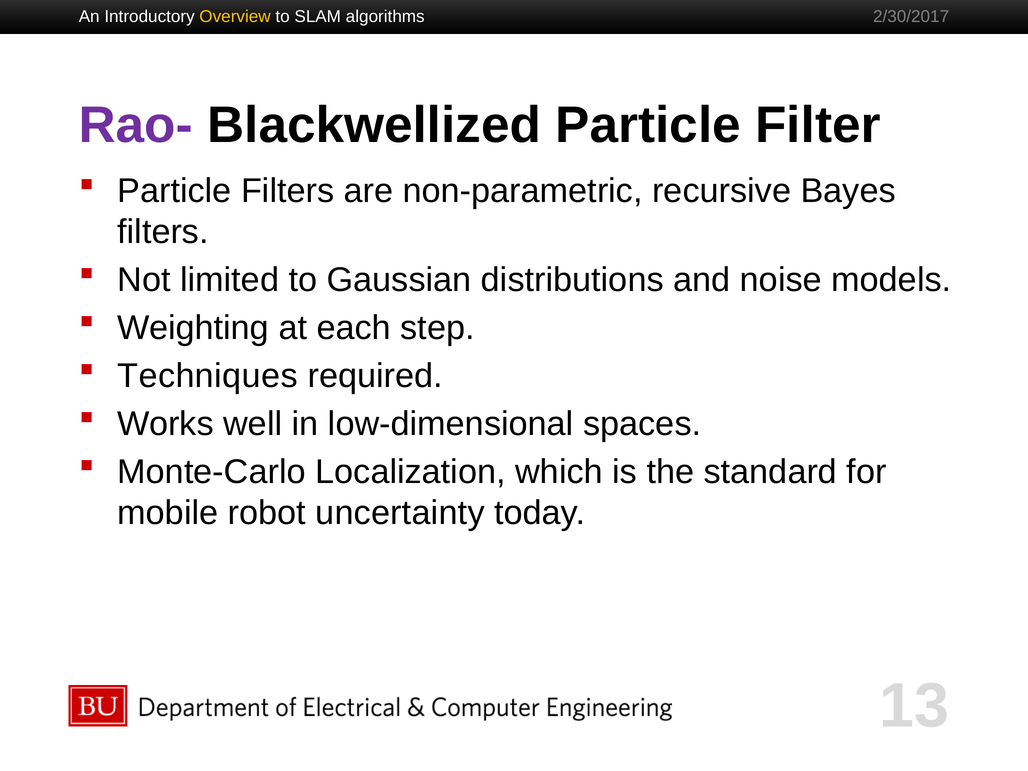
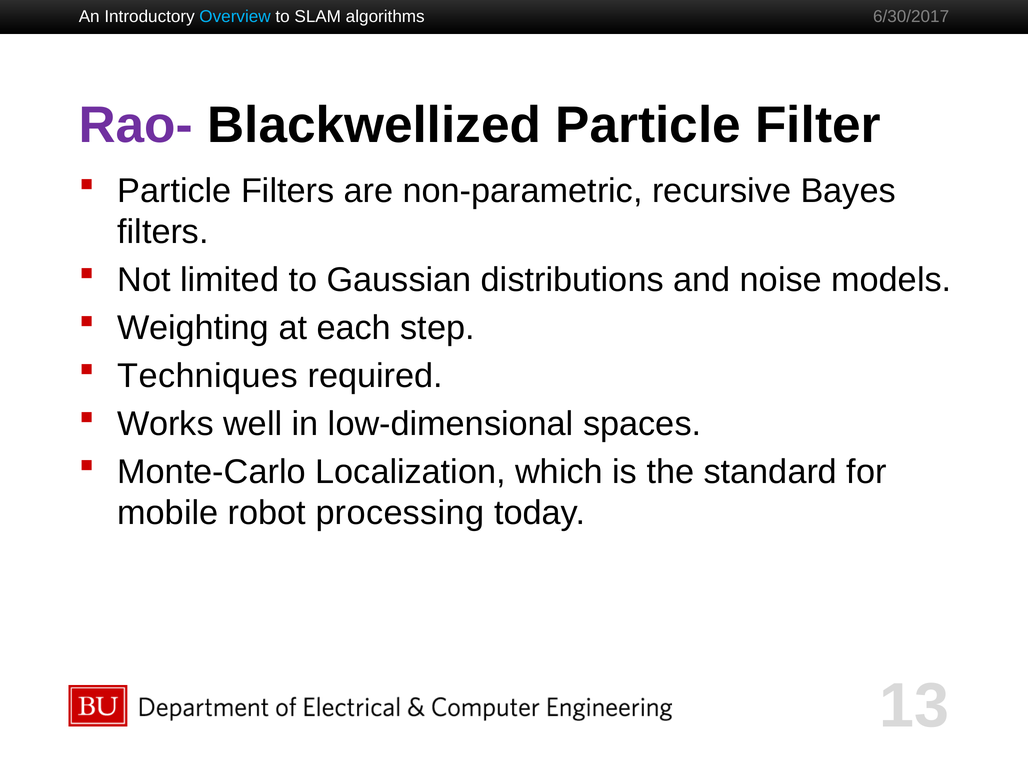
Overview colour: yellow -> light blue
2/30/2017: 2/30/2017 -> 6/30/2017
uncertainty: uncertainty -> processing
